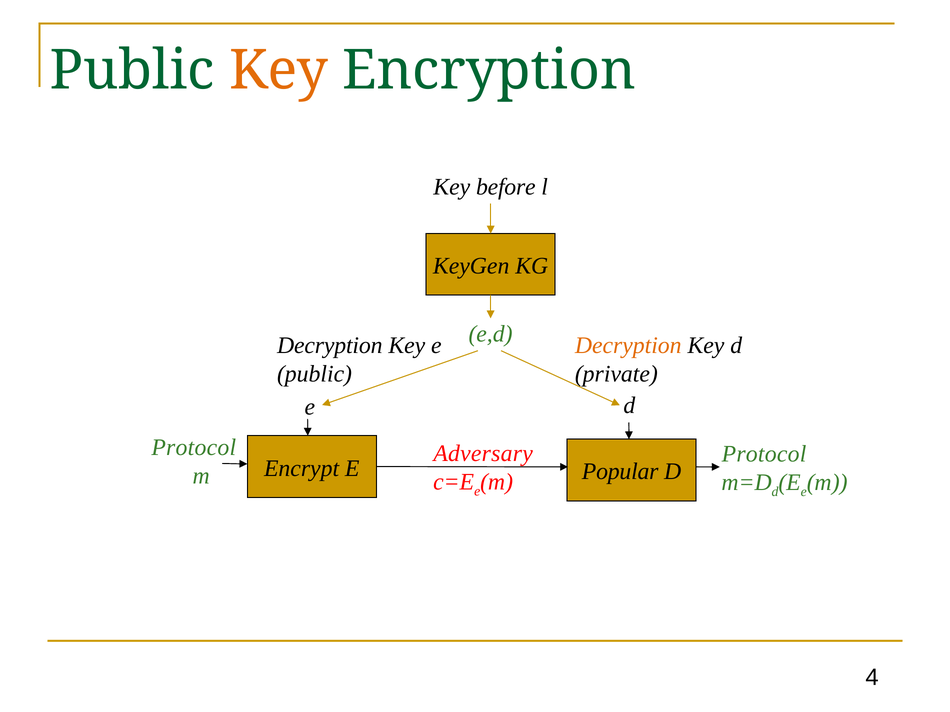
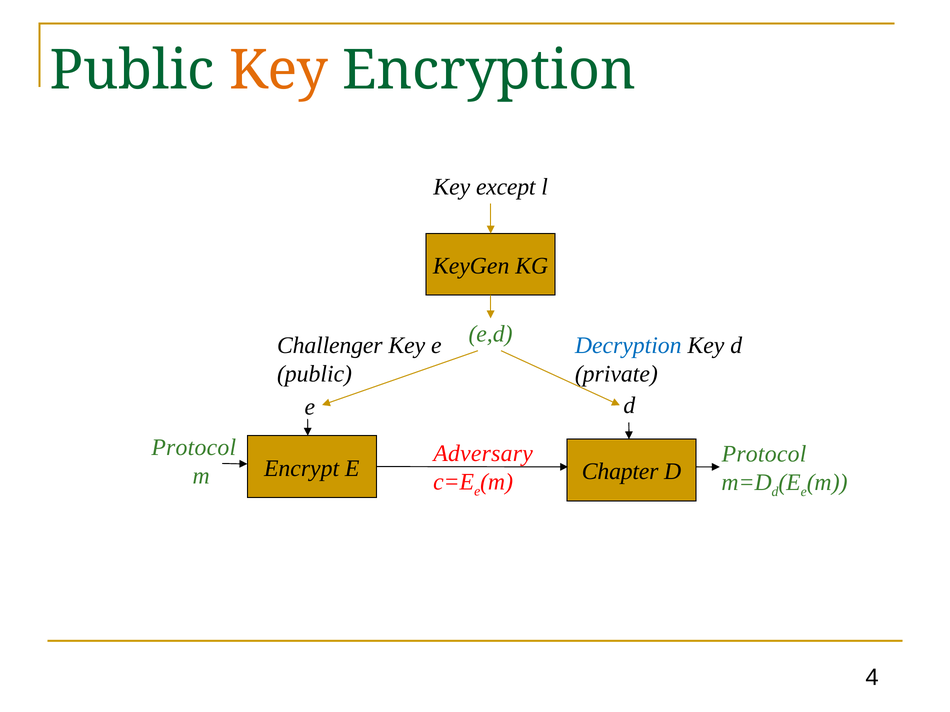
before: before -> except
Decryption at (330, 345): Decryption -> Challenger
Decryption at (628, 345) colour: orange -> blue
Popular: Popular -> Chapter
